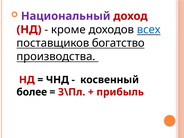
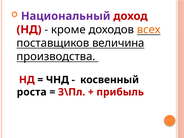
всех colour: blue -> orange
богатство: богатство -> величина
более: более -> роста
